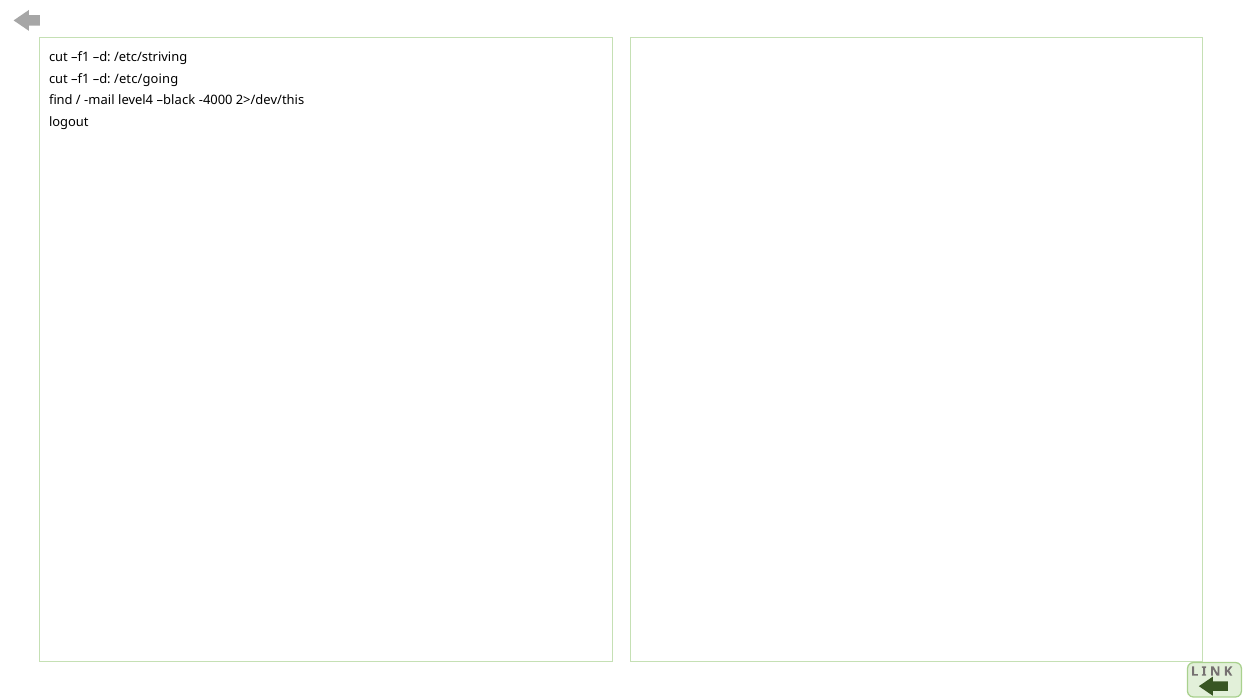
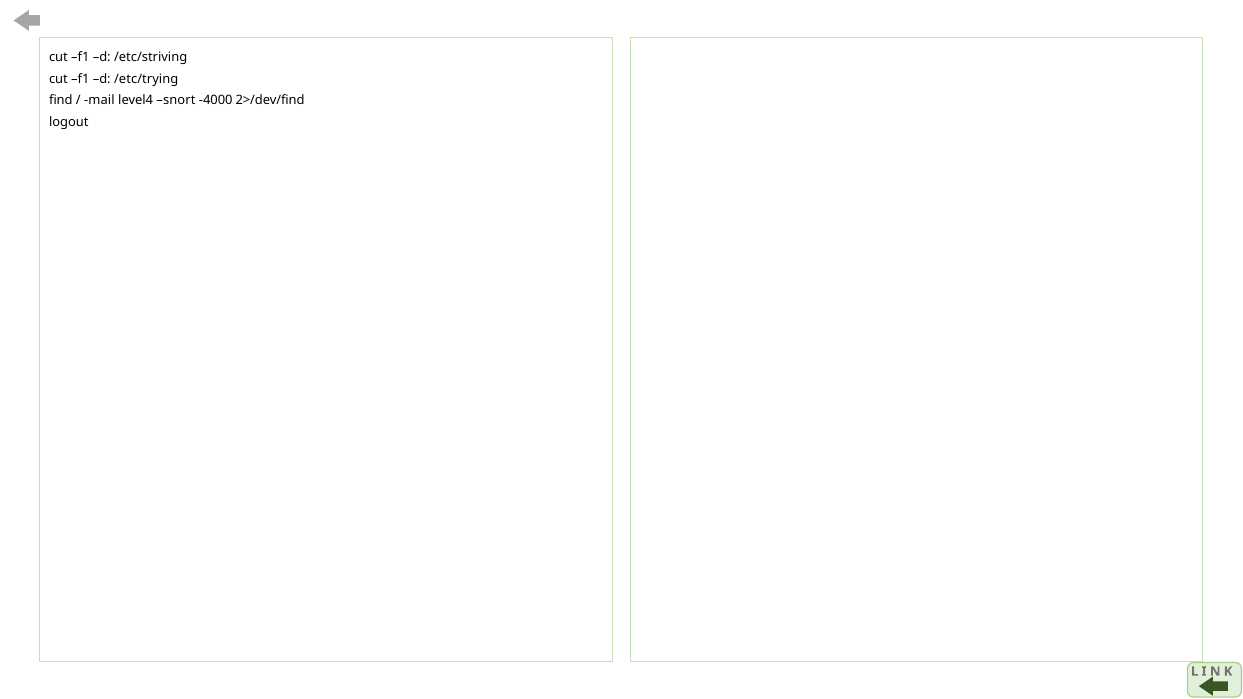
/etc/going: /etc/going -> /etc/trying
black: black -> snort
2>/dev/this: 2>/dev/this -> 2>/dev/find
